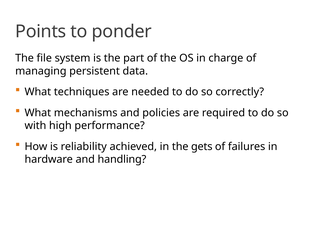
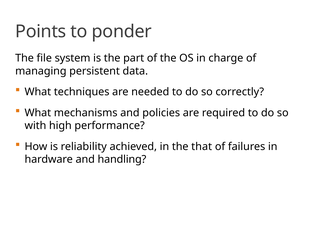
gets: gets -> that
